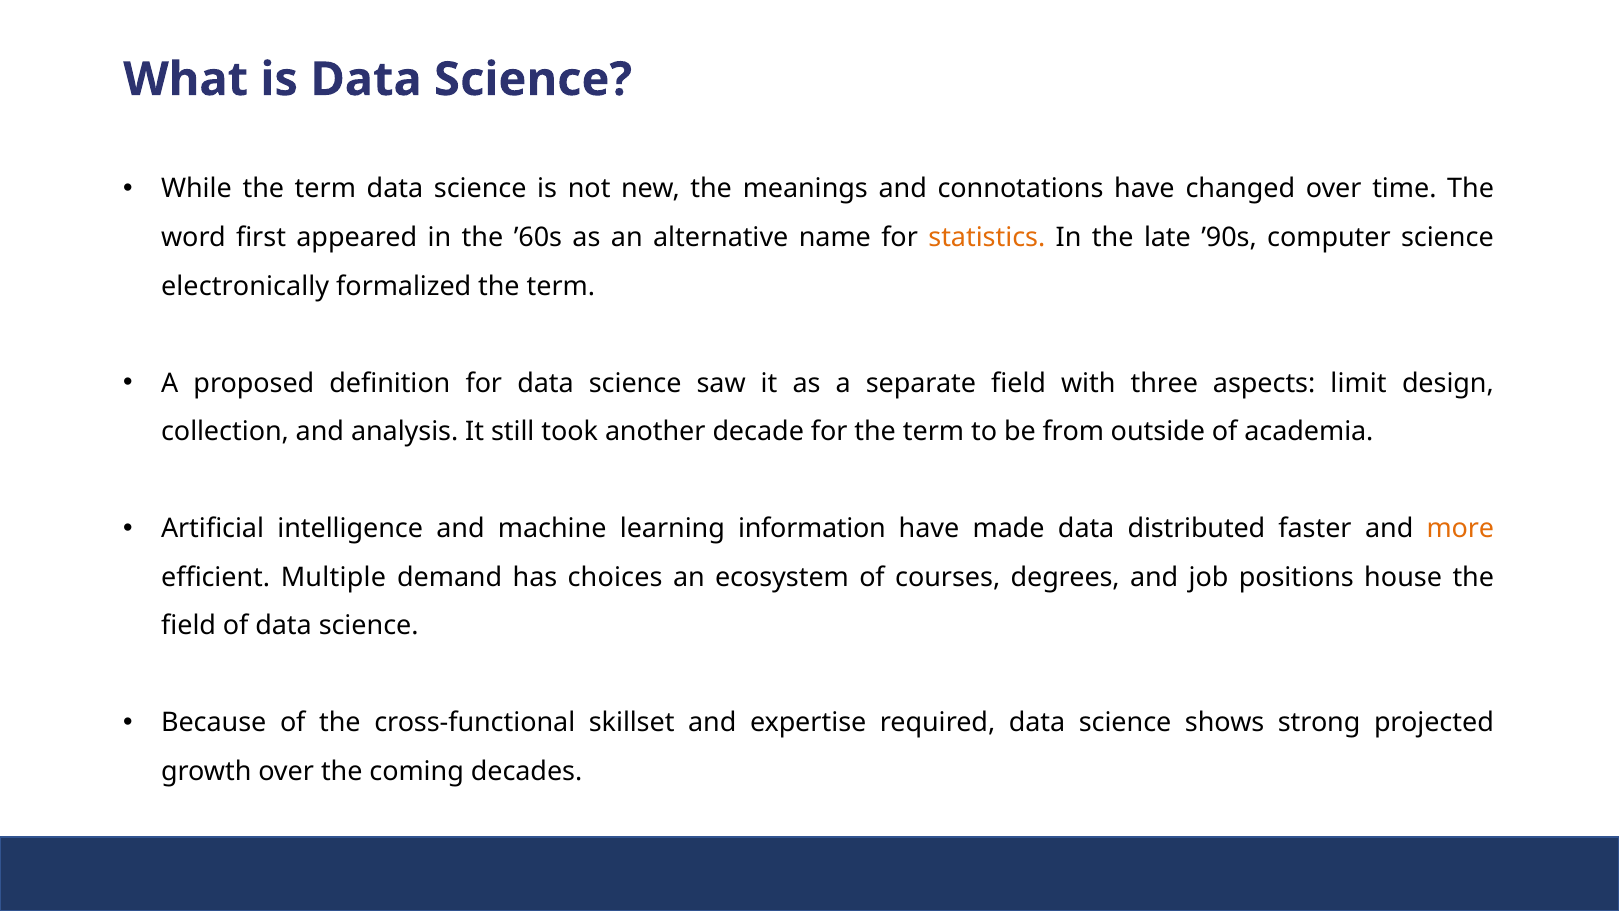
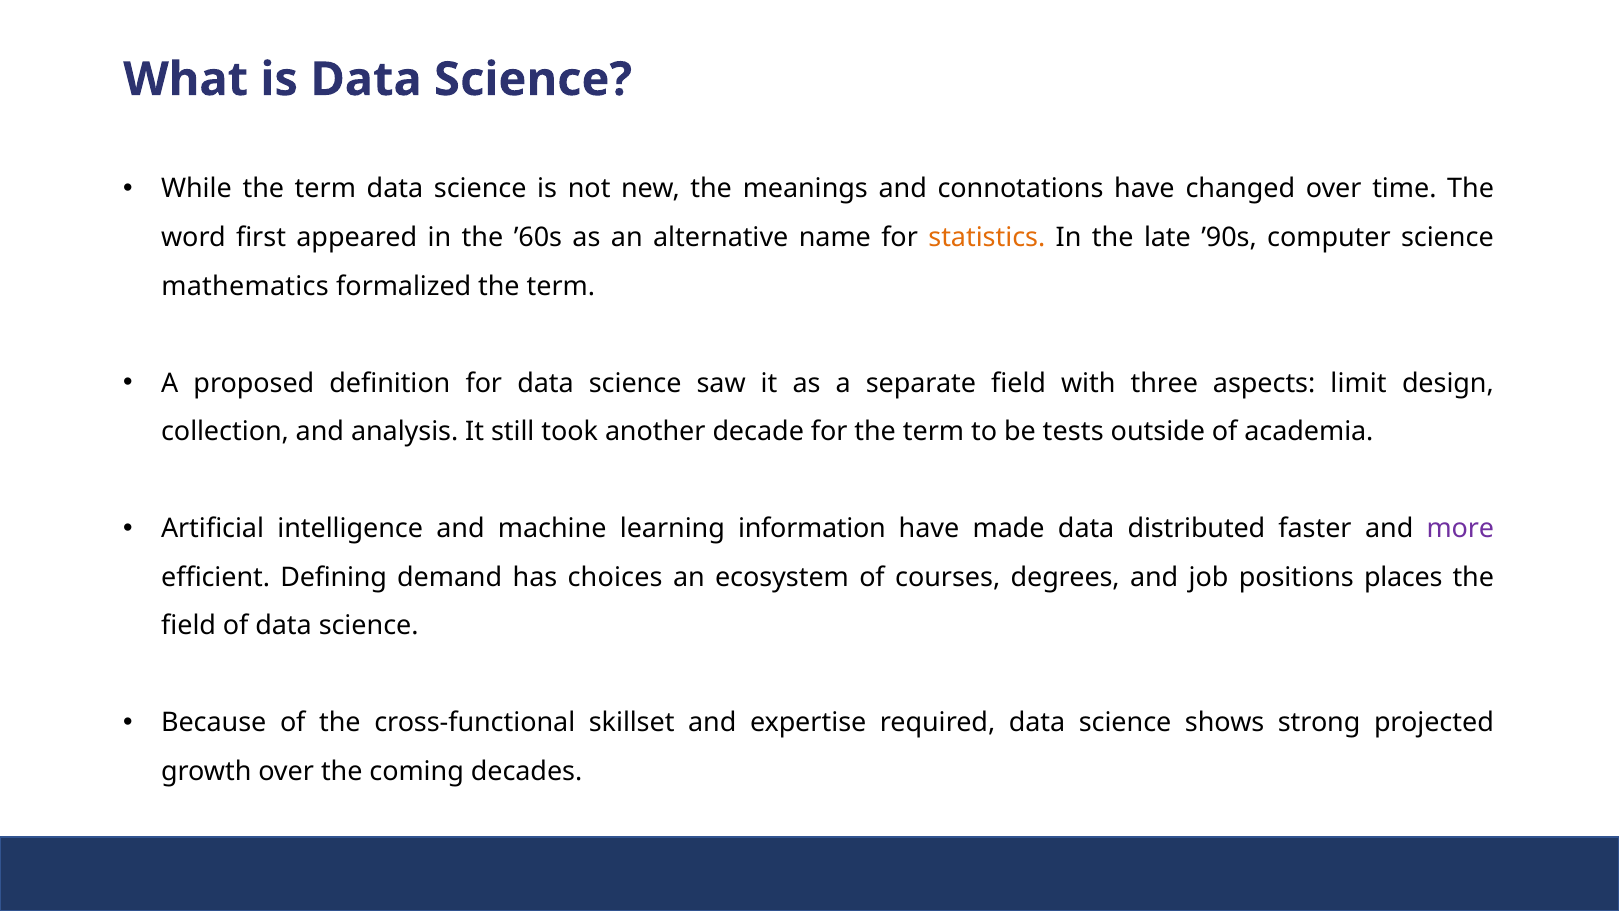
electronically: electronically -> mathematics
from: from -> tests
more colour: orange -> purple
Multiple: Multiple -> Defining
house: house -> places
